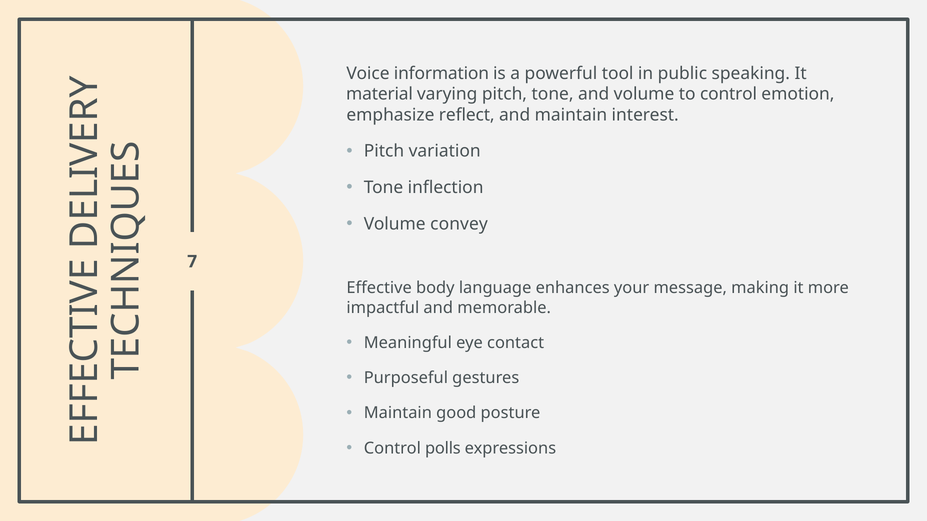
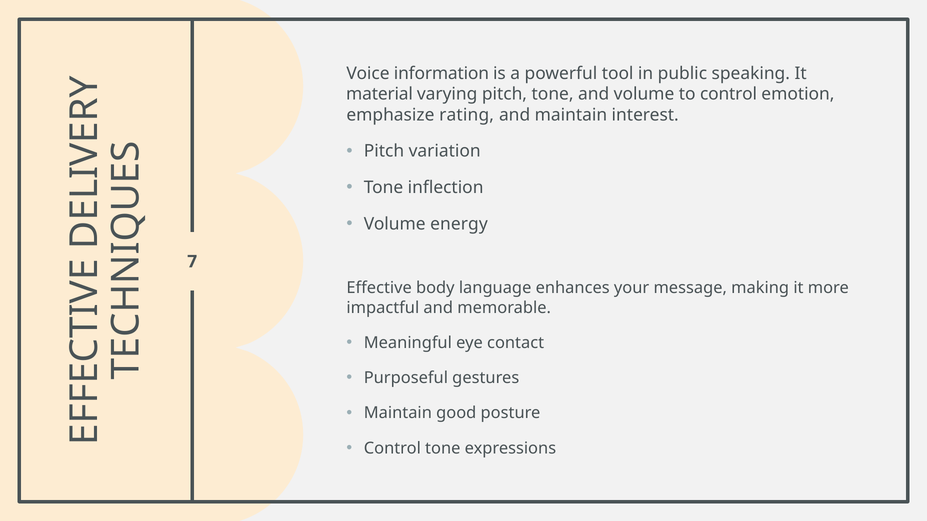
reflect: reflect -> rating
convey: convey -> energy
Control polls: polls -> tone
